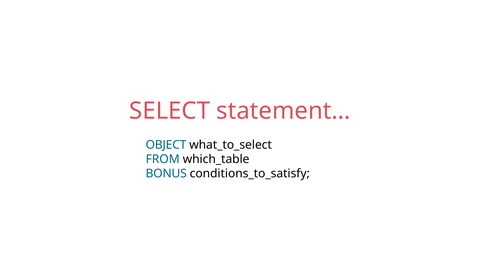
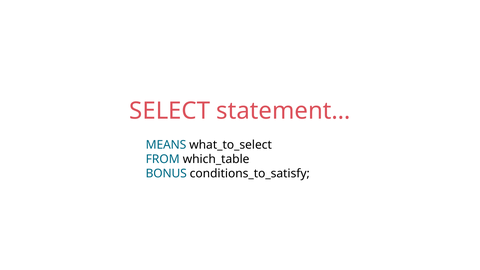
OBJECT: OBJECT -> MEANS
